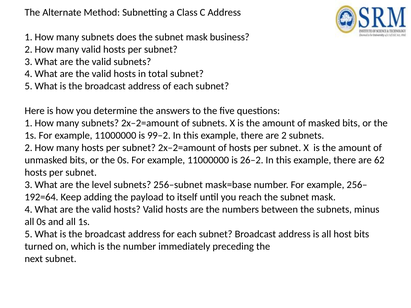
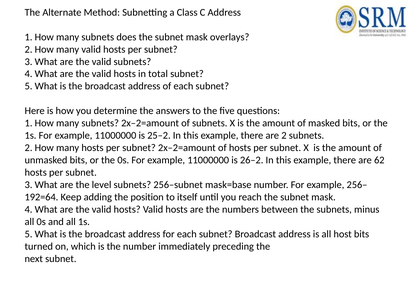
business: business -> overlays
99–2: 99–2 -> 25–2
payload: payload -> position
